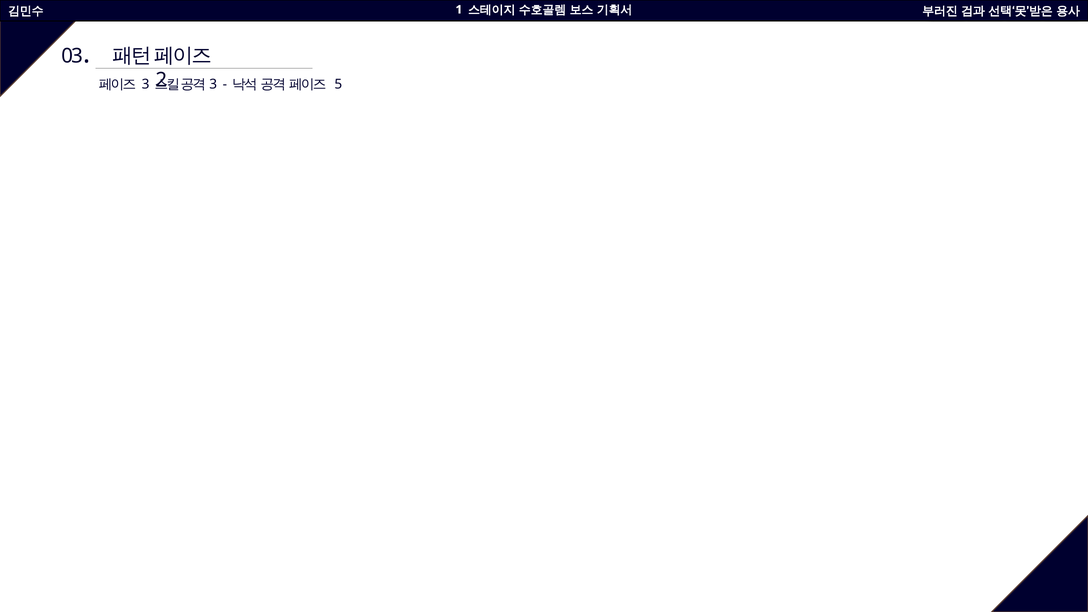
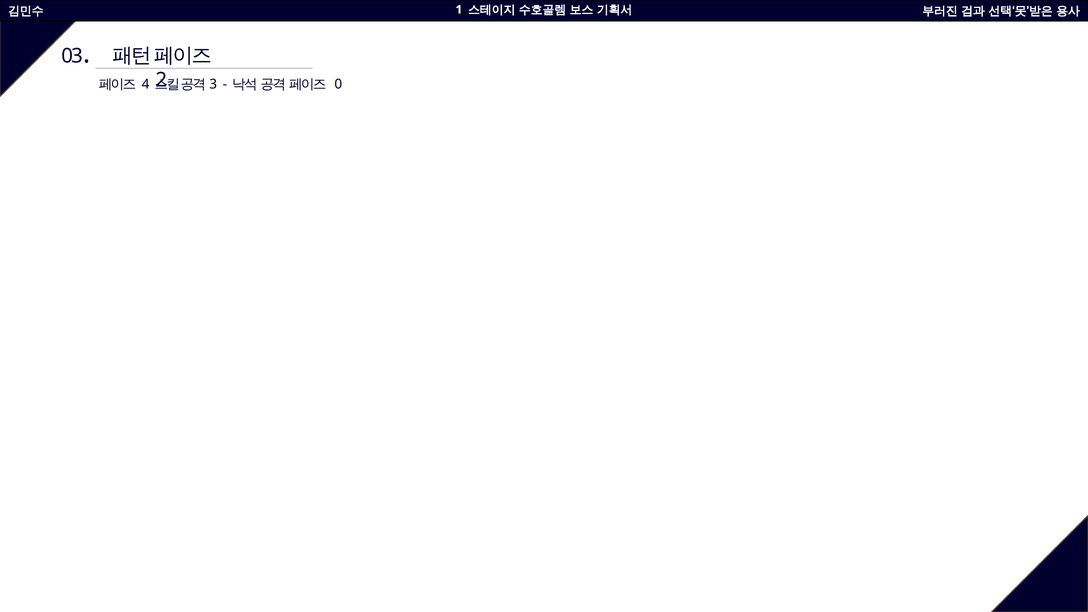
3: 3 -> 4
5: 5 -> 0
